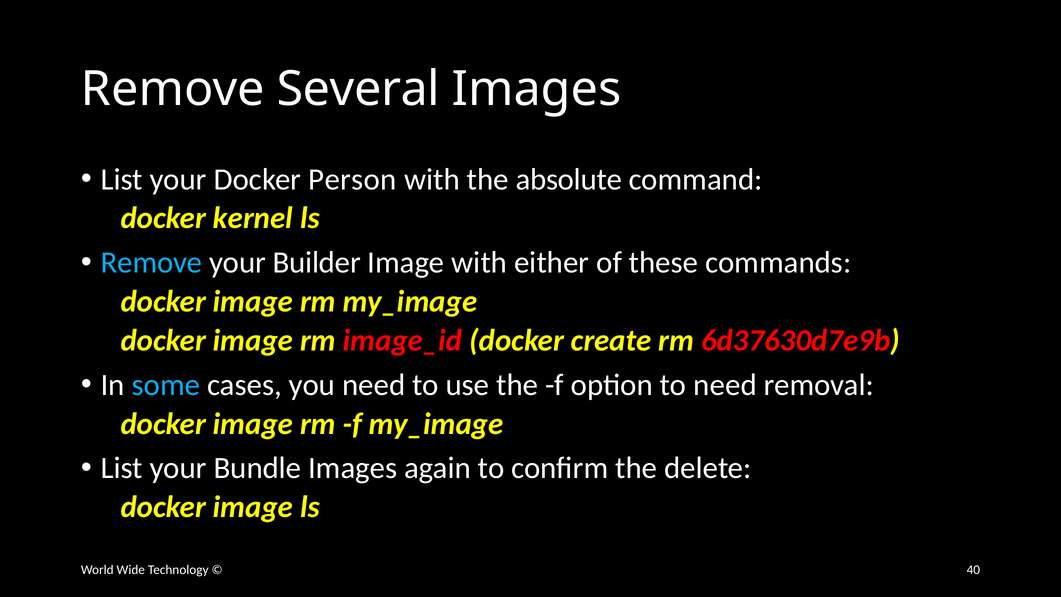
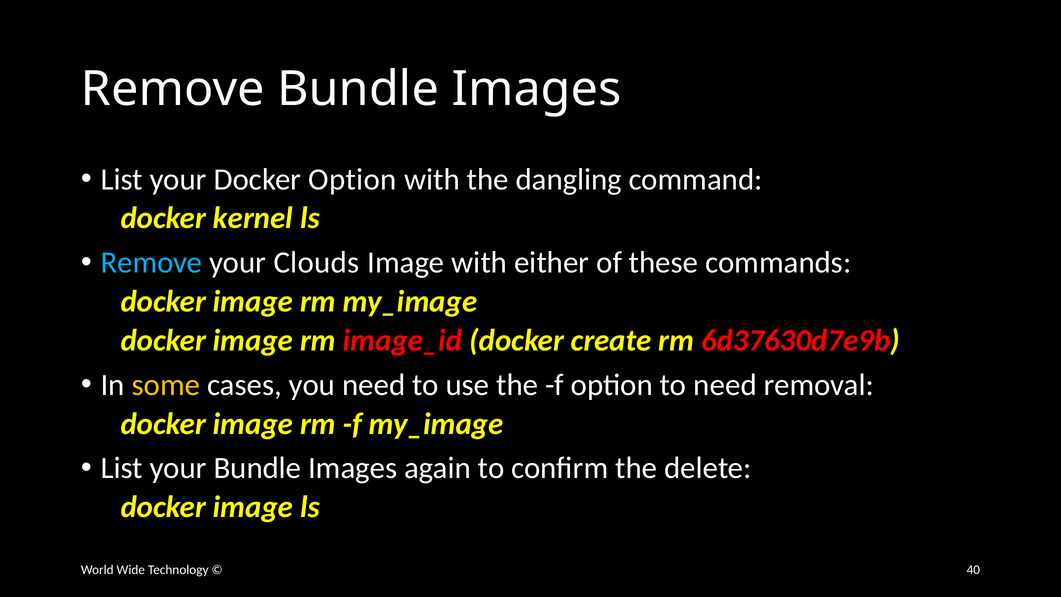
Remove Several: Several -> Bundle
Docker Person: Person -> Option
absolute: absolute -> dangling
Builder: Builder -> Clouds
some colour: light blue -> yellow
